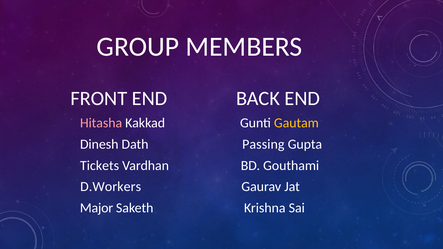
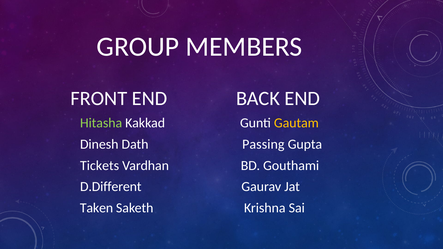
Hitasha colour: pink -> light green
D.Workers: D.Workers -> D.Different
Major: Major -> Taken
